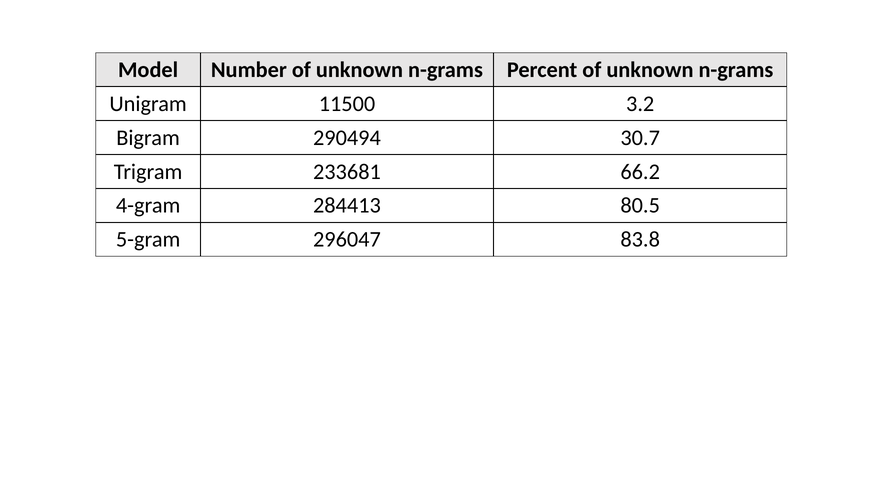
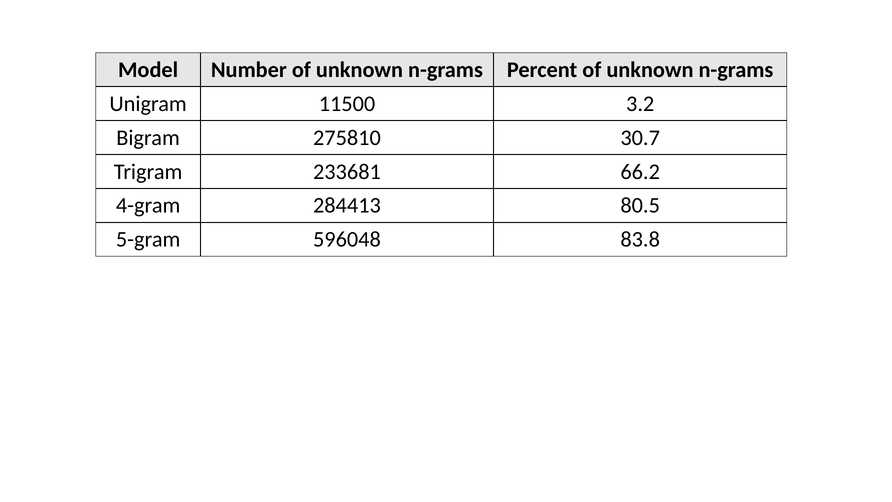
290494: 290494 -> 275810
296047: 296047 -> 596048
